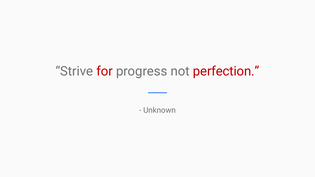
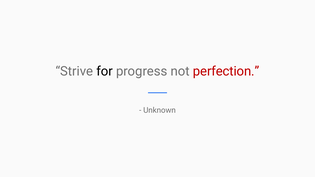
for colour: red -> black
